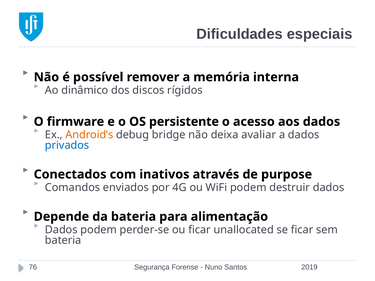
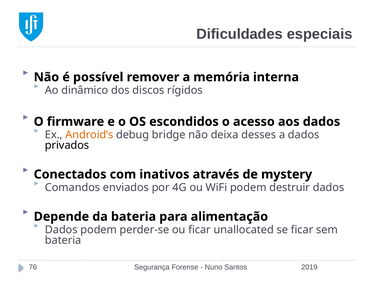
persistente: persistente -> escondidos
avaliar: avaliar -> desses
privados colour: blue -> black
purpose: purpose -> mystery
